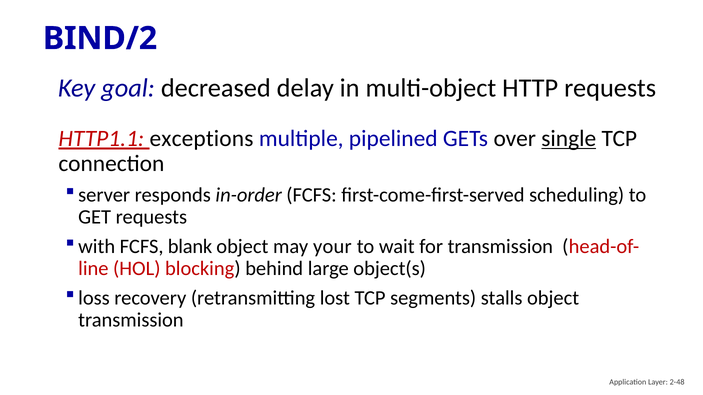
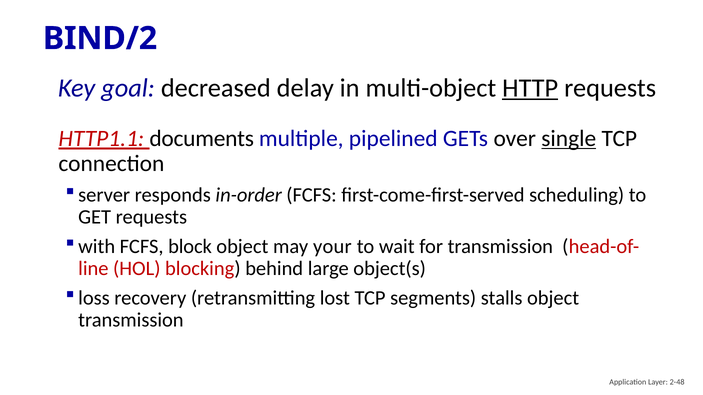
HTTP underline: none -> present
exceptions: exceptions -> documents
blank: blank -> block
